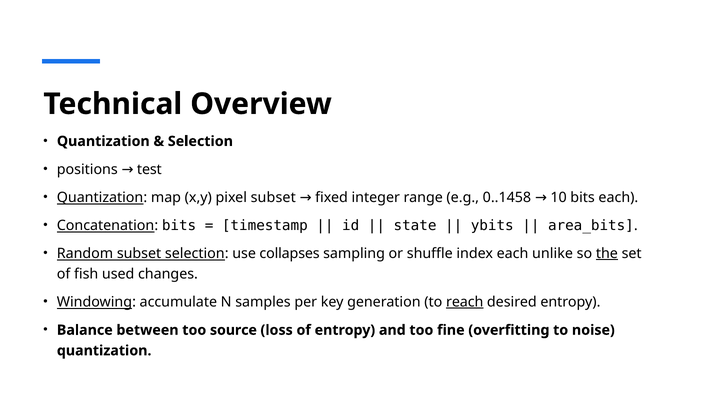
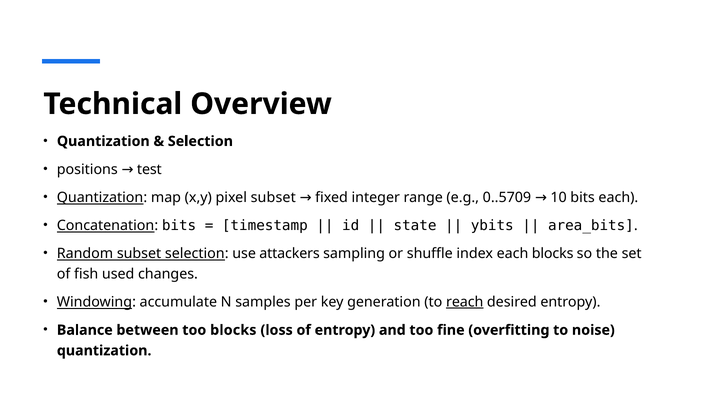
0..1458: 0..1458 -> 0..5709
collapses: collapses -> attackers
each unlike: unlike -> blocks
the underline: present -> none
too source: source -> blocks
